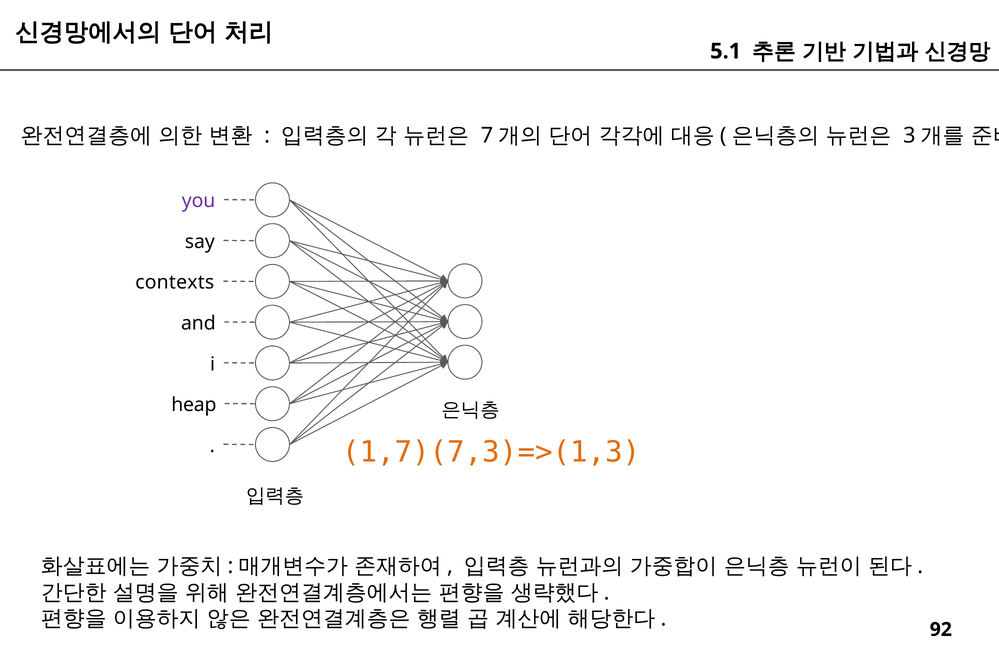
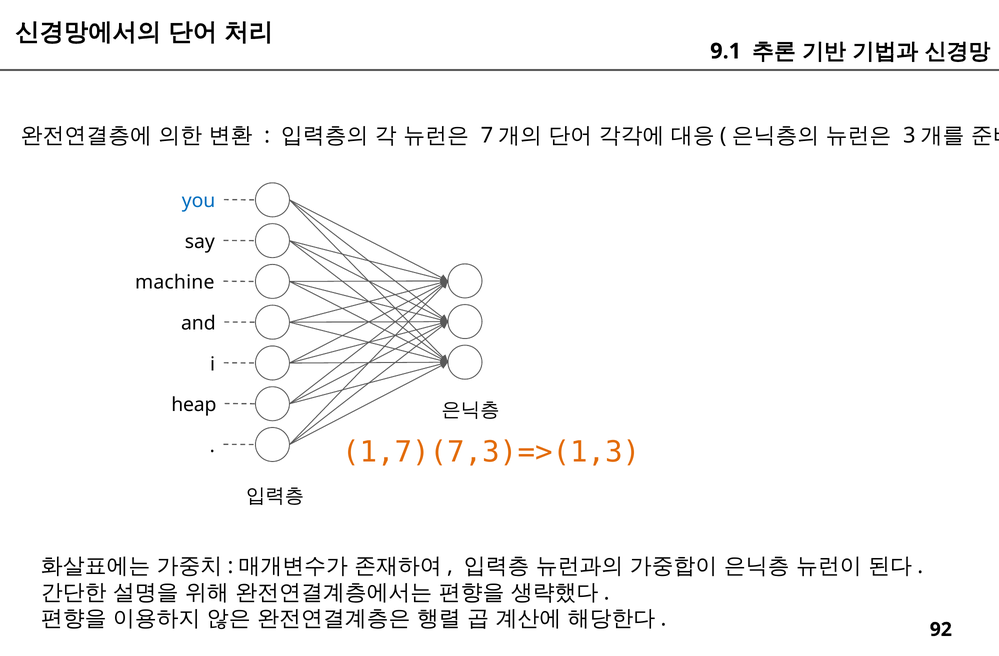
5.1: 5.1 -> 9.1
you colour: purple -> blue
contexts: contexts -> machine
